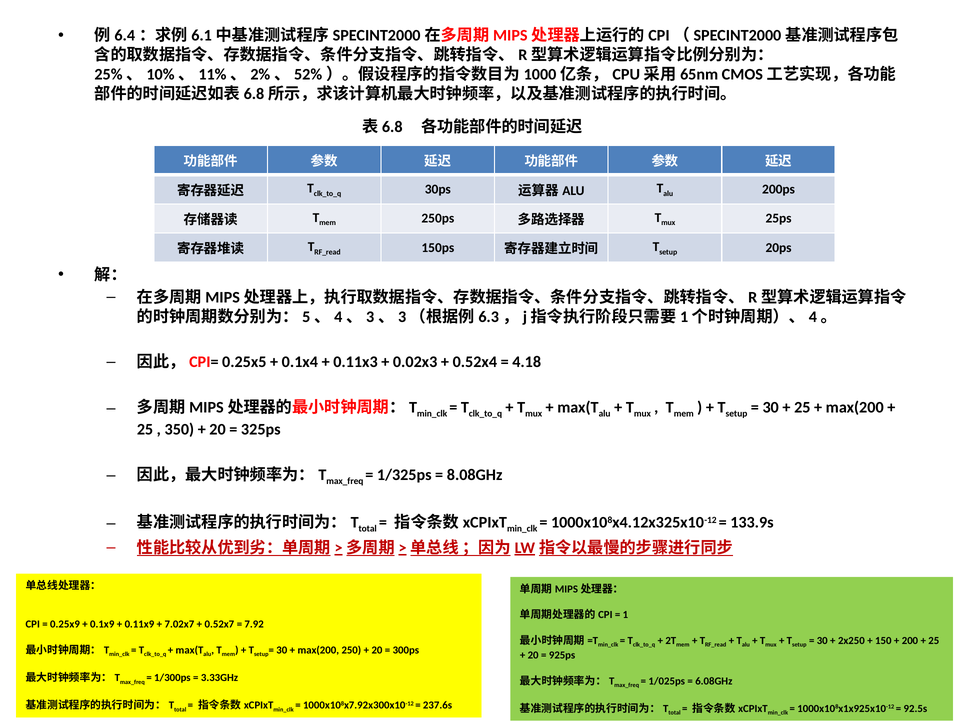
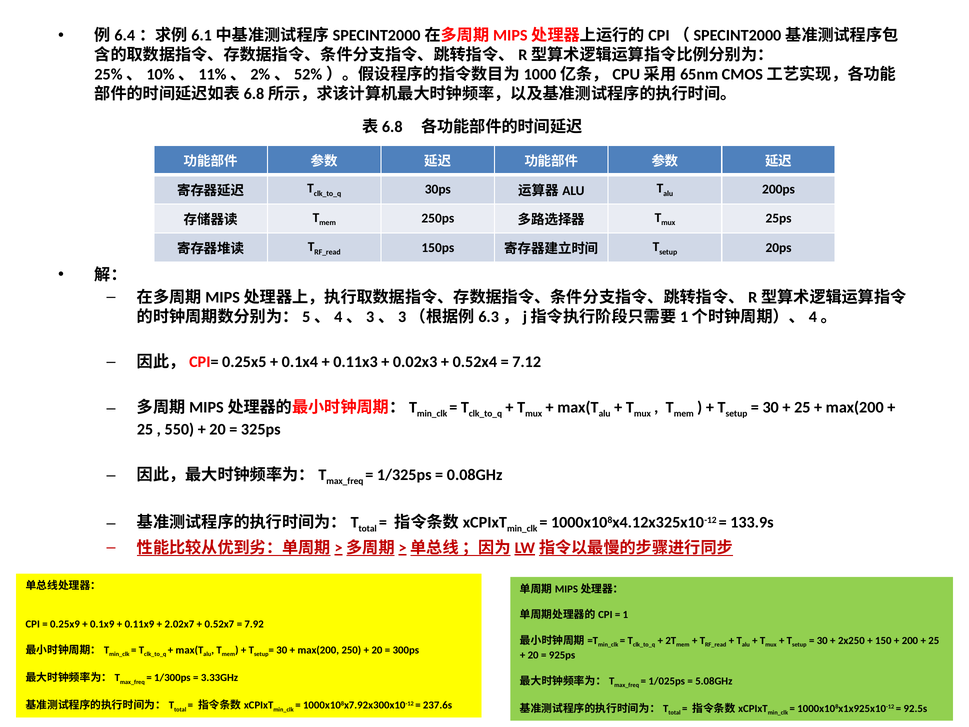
4.18: 4.18 -> 7.12
350: 350 -> 550
8.08GHz: 8.08GHz -> 0.08GHz
7.02x7: 7.02x7 -> 2.02x7
6.08GHz: 6.08GHz -> 5.08GHz
